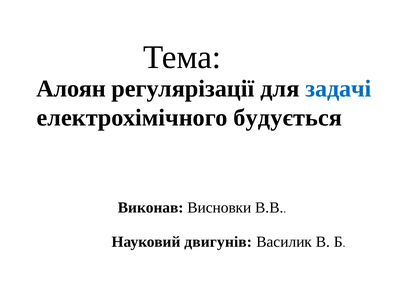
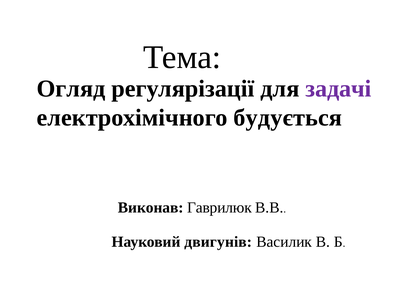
Алоян: Алоян -> Огляд
задачі colour: blue -> purple
Висновки: Висновки -> Гаврилюк
